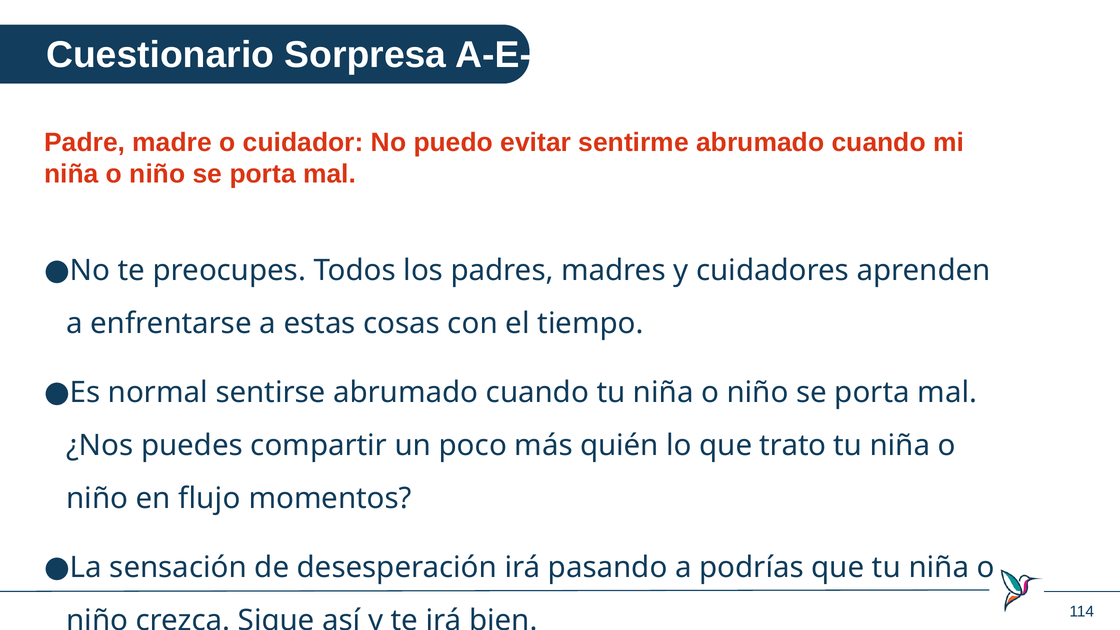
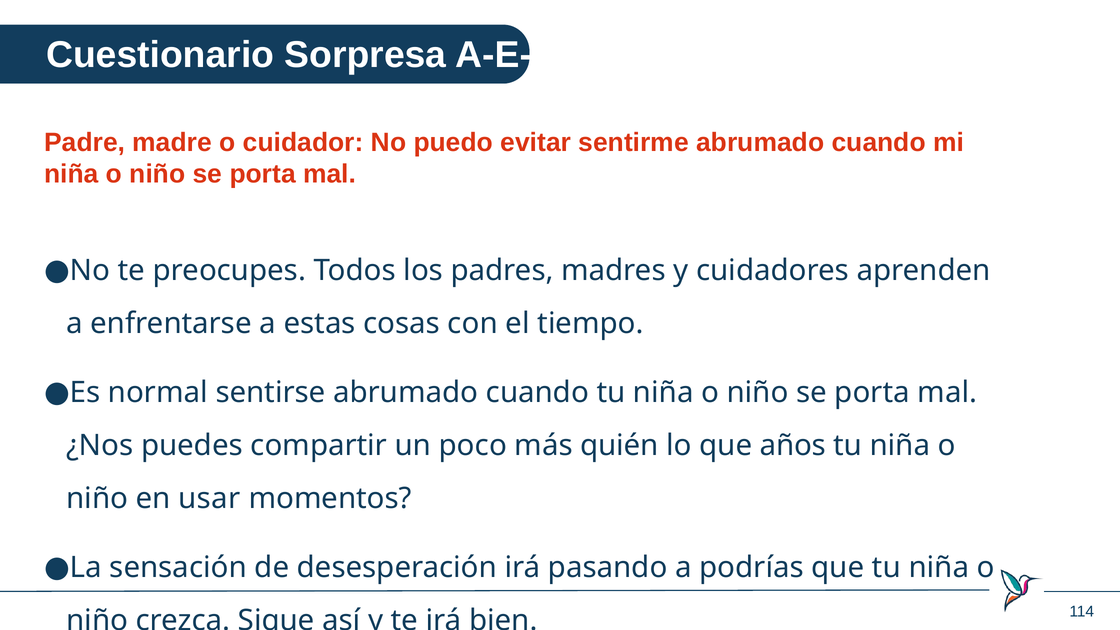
trato: trato -> años
flujo: flujo -> usar
